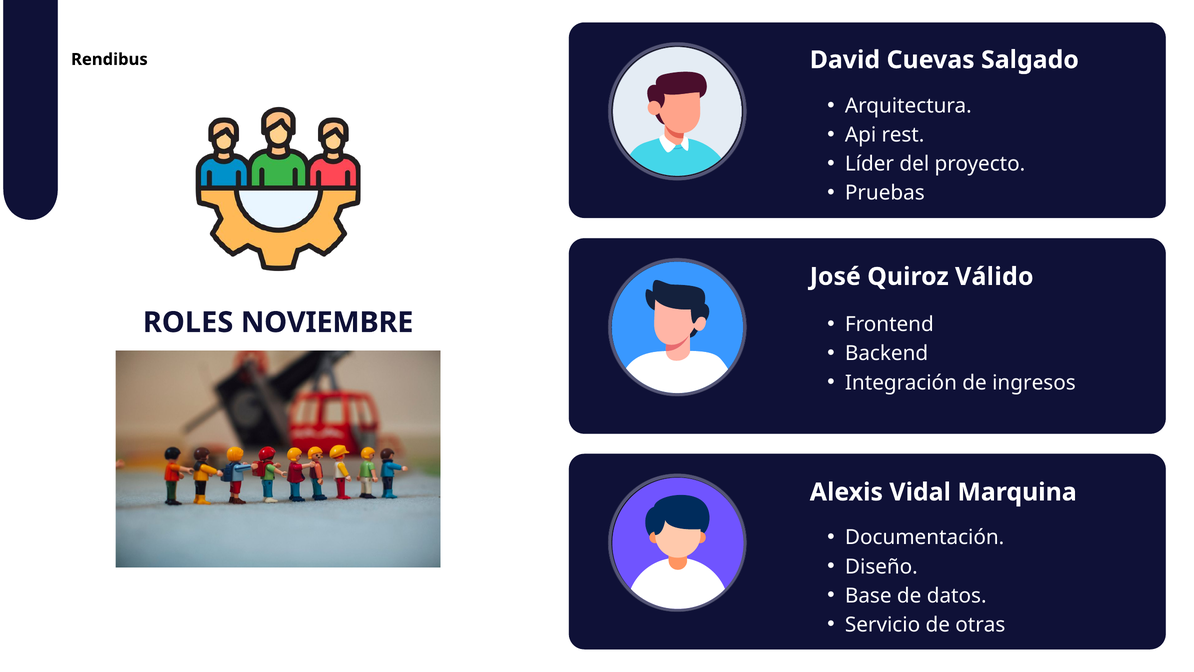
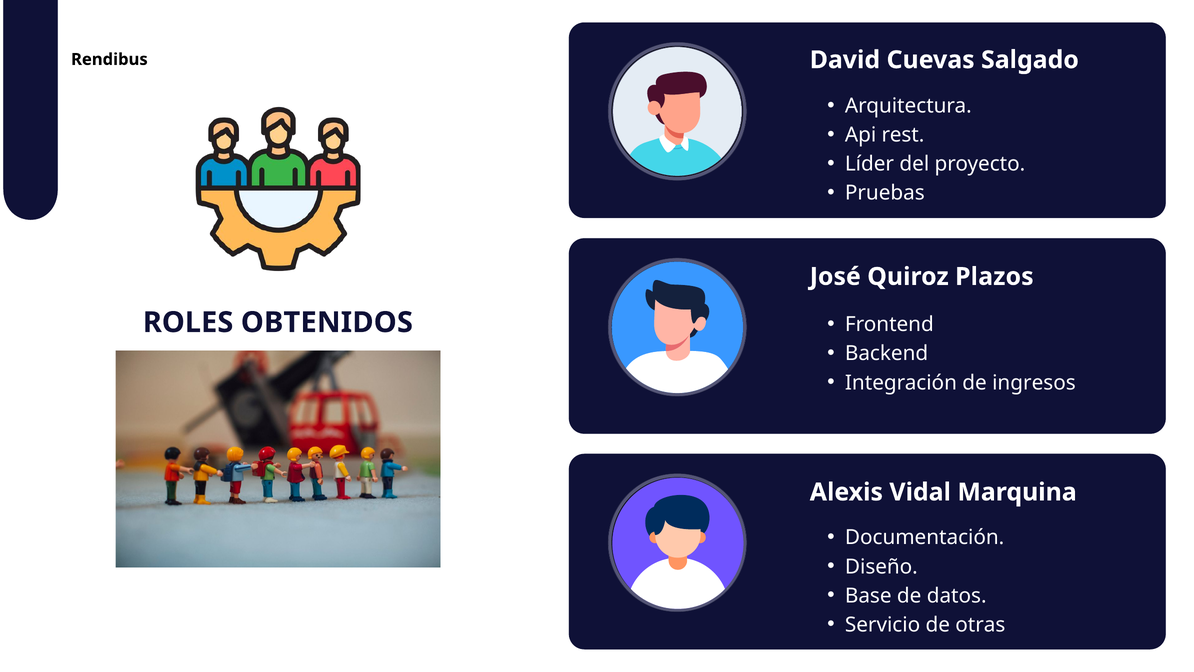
Válido: Válido -> Plazos
NOVIEMBRE: NOVIEMBRE -> OBTENIDOS
